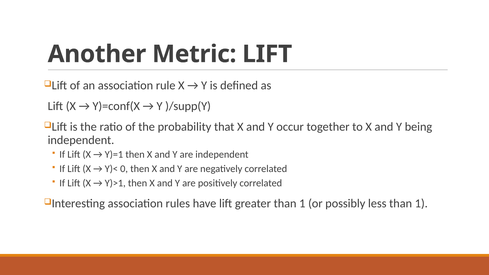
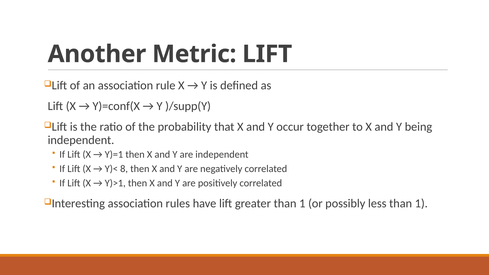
0: 0 -> 8
